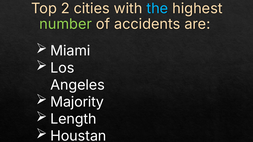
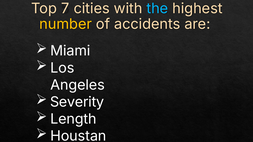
2: 2 -> 7
number colour: light green -> yellow
Majority: Majority -> Severity
